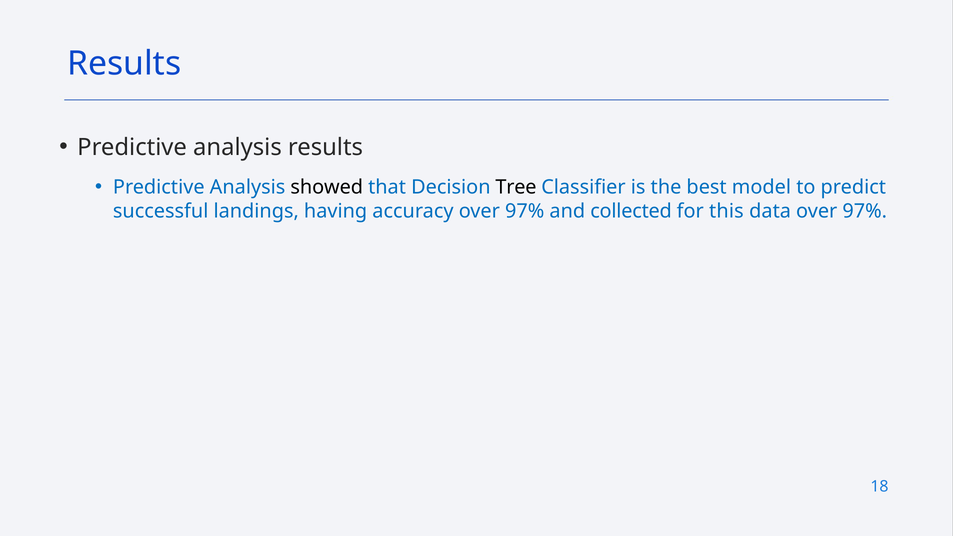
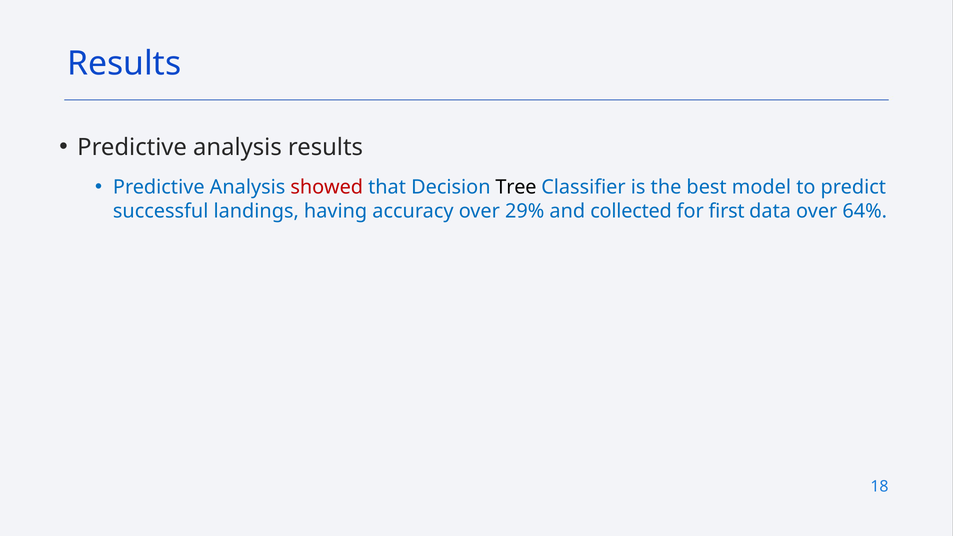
showed colour: black -> red
accuracy over 97%: 97% -> 29%
this: this -> first
data over 97%: 97% -> 64%
